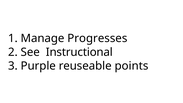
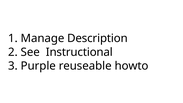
Progresses: Progresses -> Description
points: points -> howto
